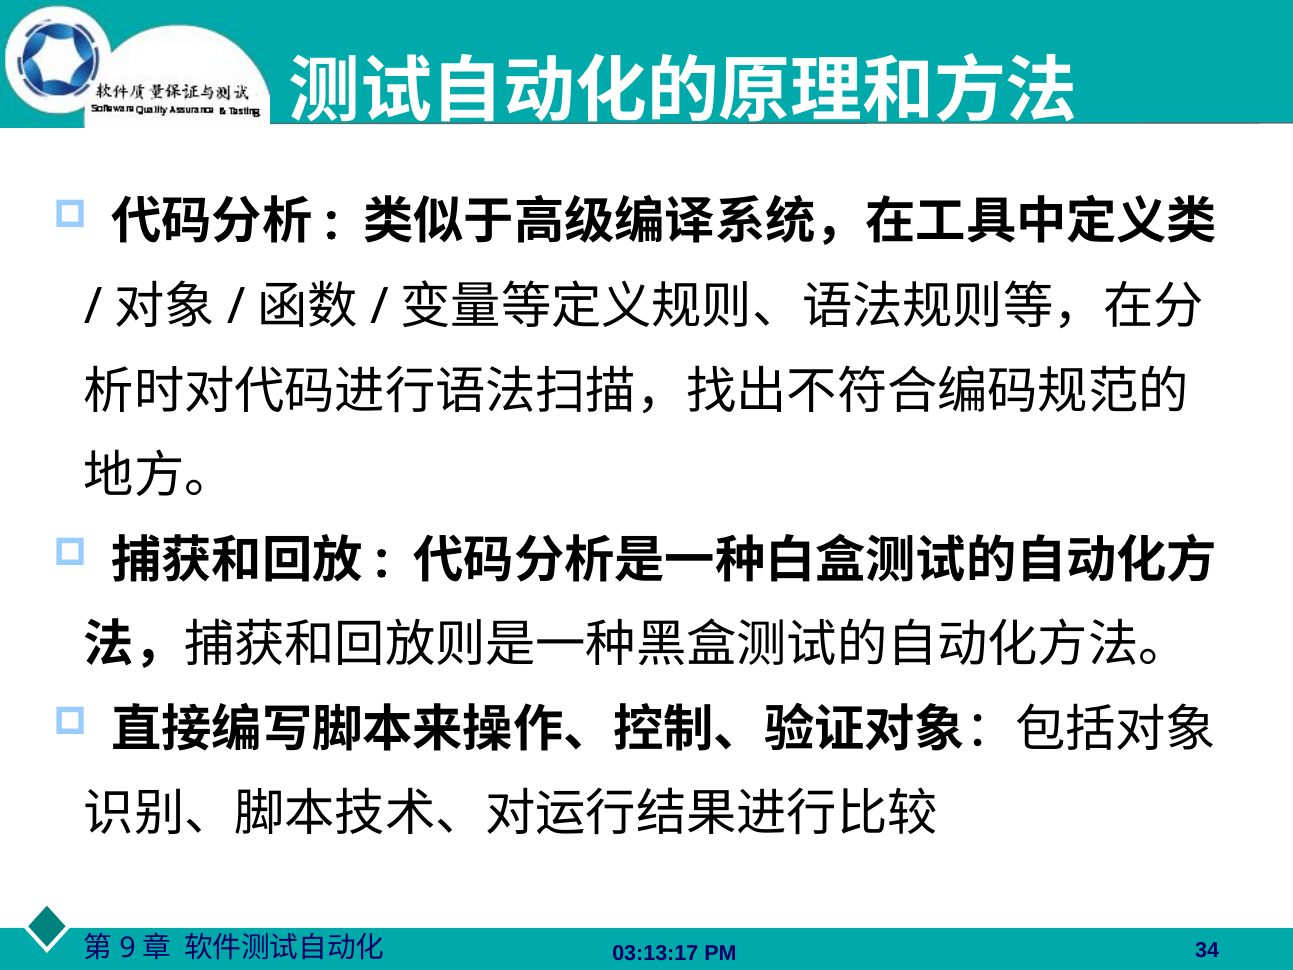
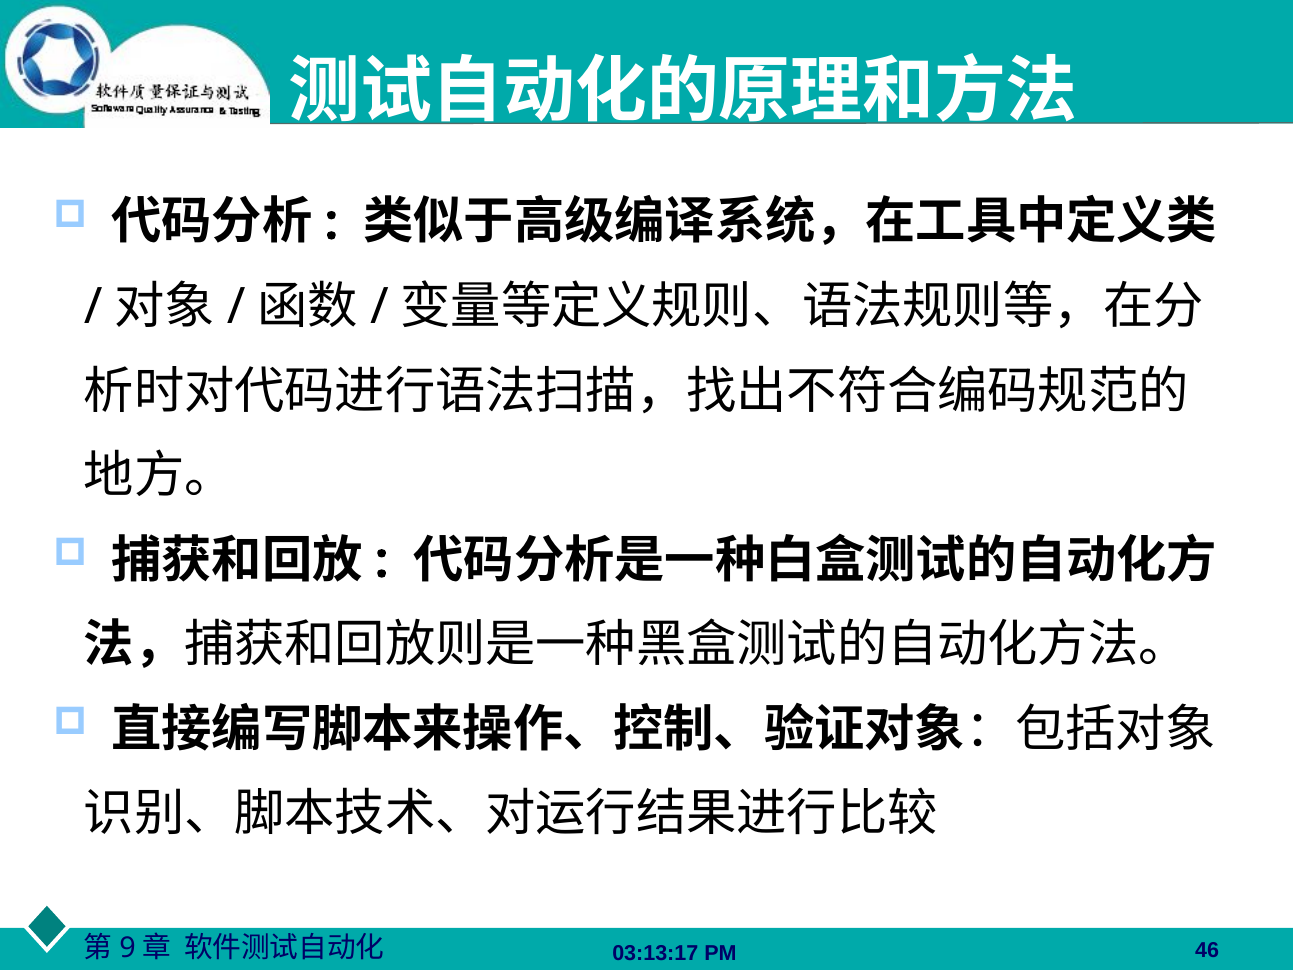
34: 34 -> 46
